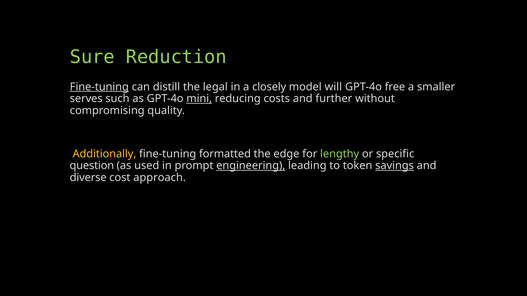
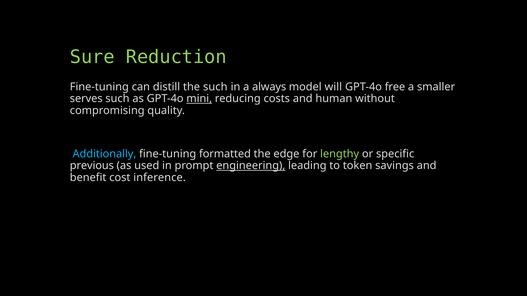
Fine-tuning at (99, 87) underline: present -> none
the legal: legal -> such
closely: closely -> always
further: further -> human
Additionally colour: yellow -> light blue
question: question -> previous
savings underline: present -> none
diverse: diverse -> benefit
approach: approach -> inference
